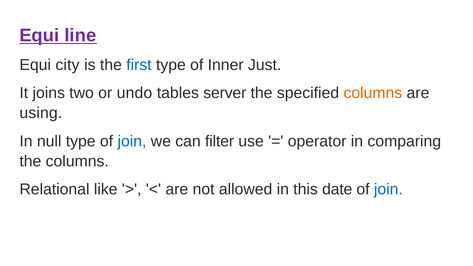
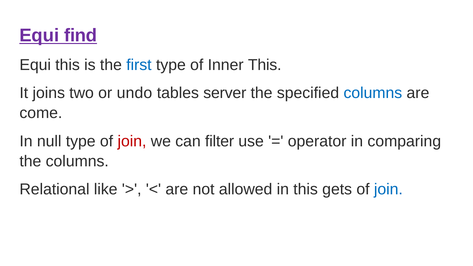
line: line -> find
Equi city: city -> this
Inner Just: Just -> This
columns at (373, 93) colour: orange -> blue
using: using -> come
join at (132, 141) colour: blue -> red
date: date -> gets
